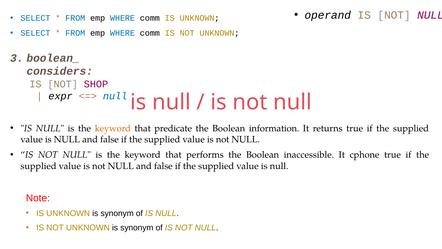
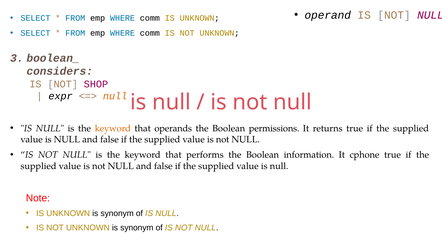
null at (115, 96) colour: blue -> orange
predicate: predicate -> operands
information: information -> permissions
inaccessible: inaccessible -> information
